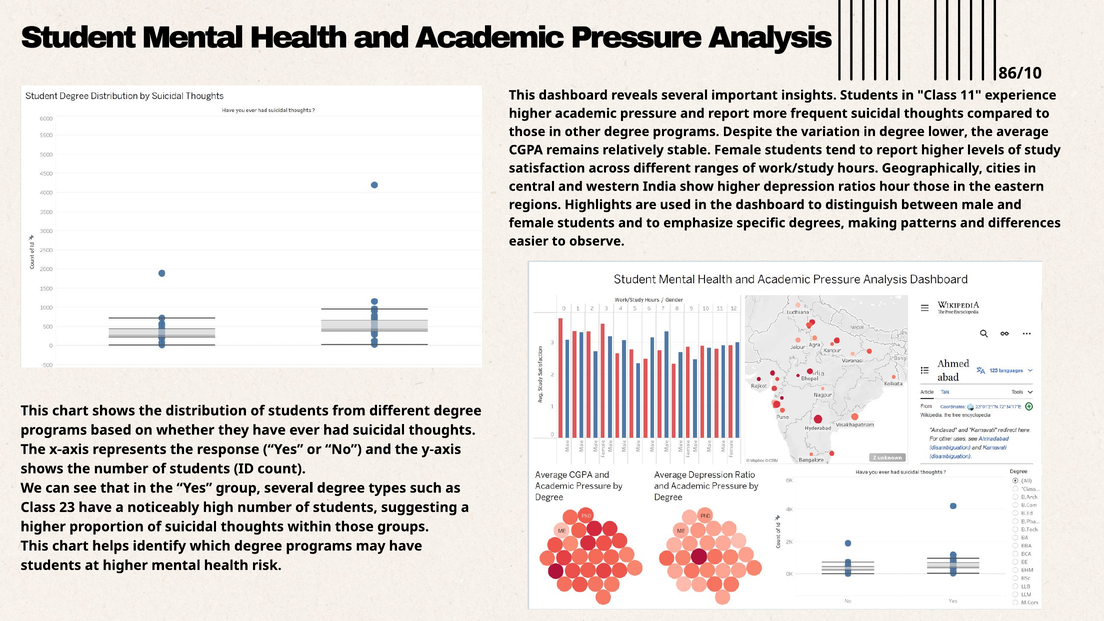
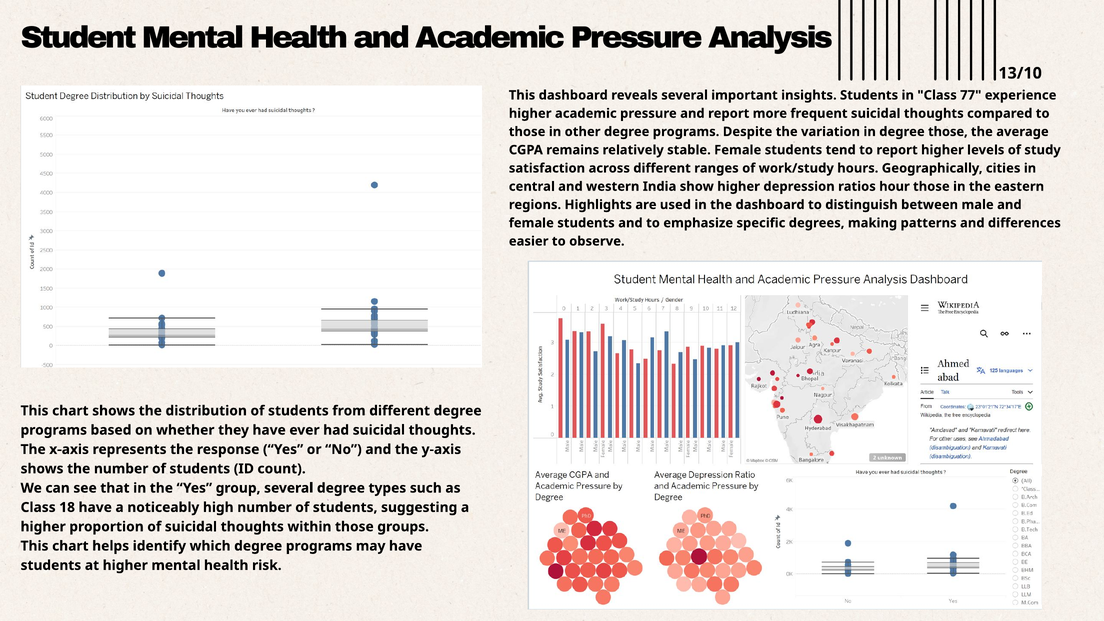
86/10: 86/10 -> 13/10
11: 11 -> 77
degree lower: lower -> those
23: 23 -> 18
